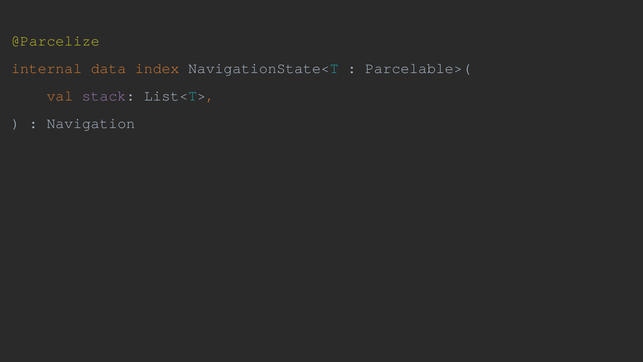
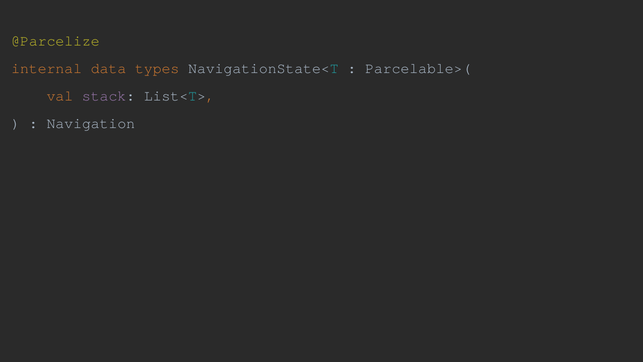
index: index -> types
